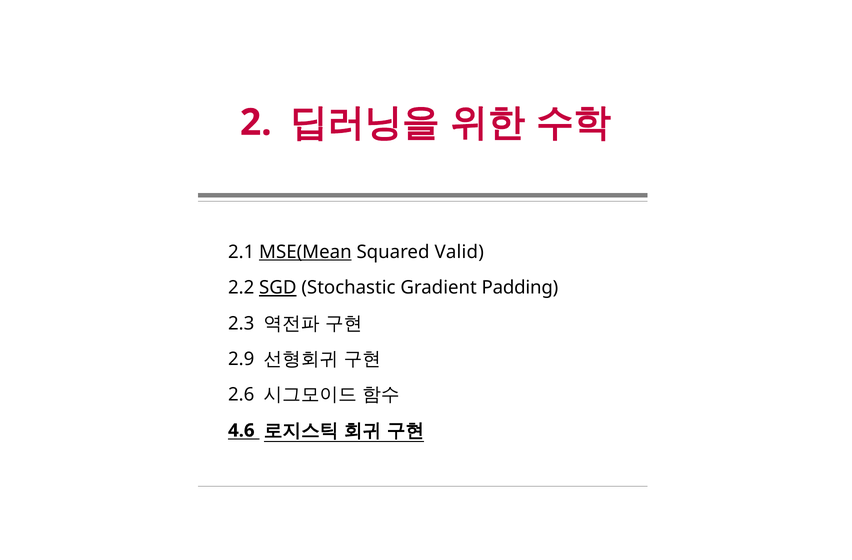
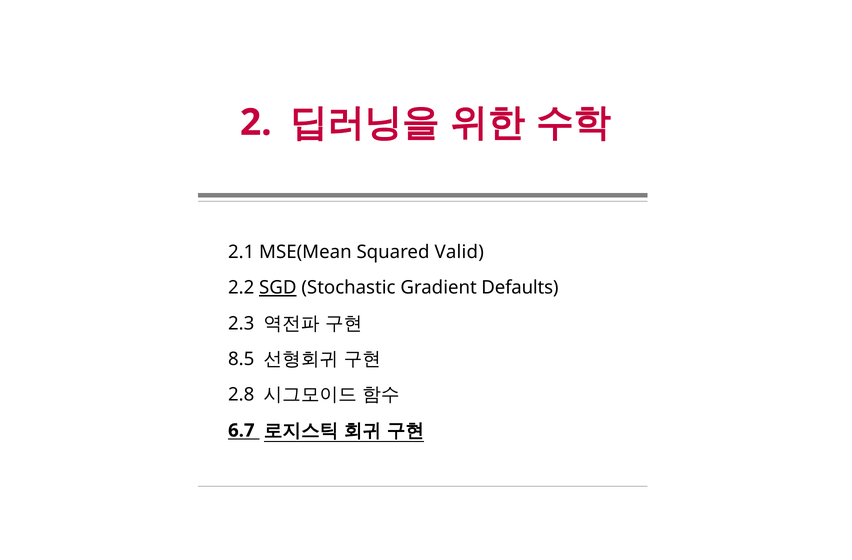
MSE(Mean underline: present -> none
Padding: Padding -> Defaults
2.9: 2.9 -> 8.5
2.6: 2.6 -> 2.8
4.6: 4.6 -> 6.7
